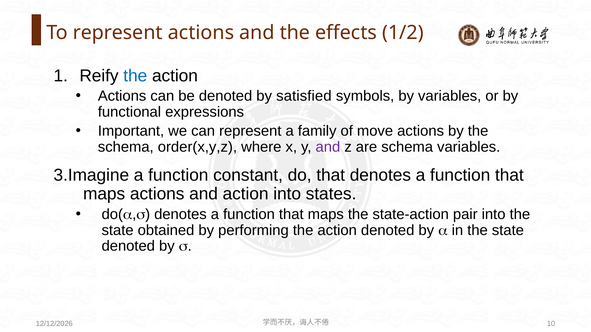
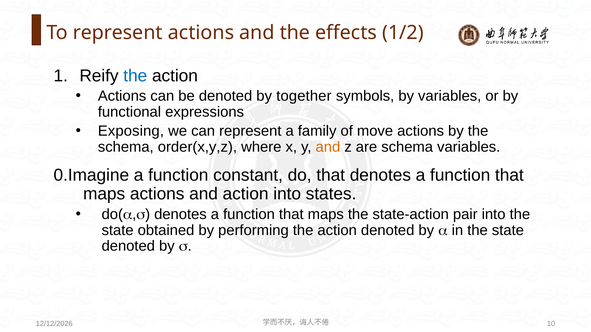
satisfied: satisfied -> together
Important: Important -> Exposing
and at (328, 147) colour: purple -> orange
3.Imagine: 3.Imagine -> 0.Imagine
